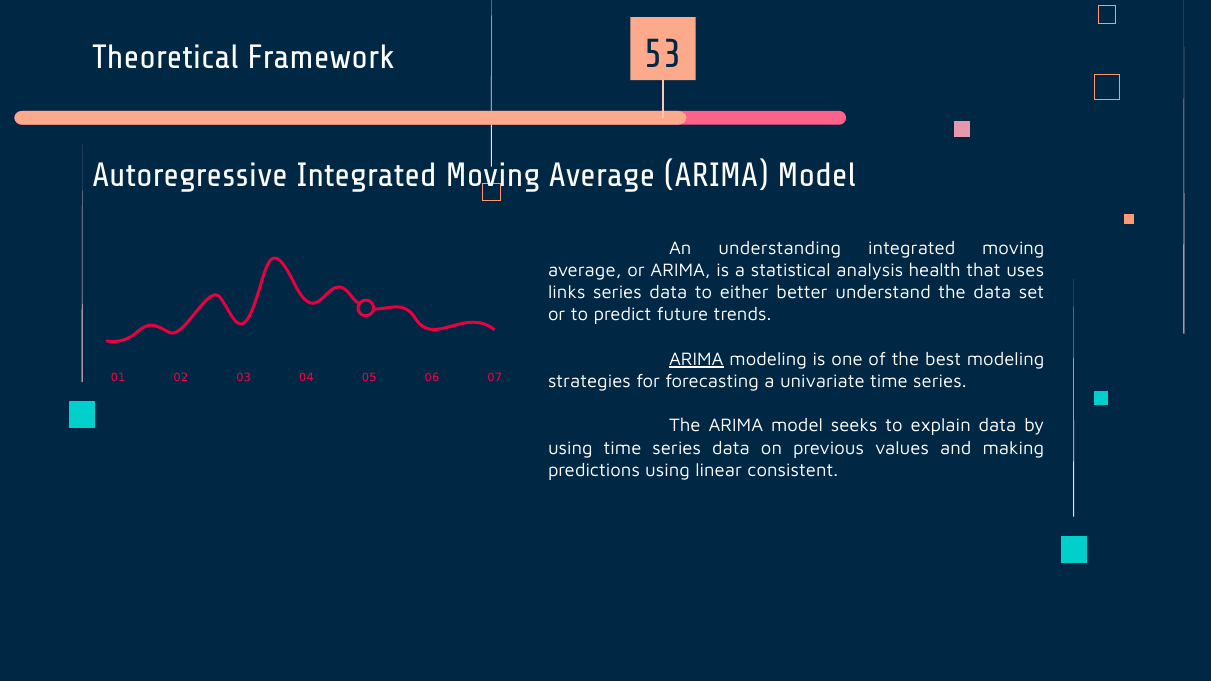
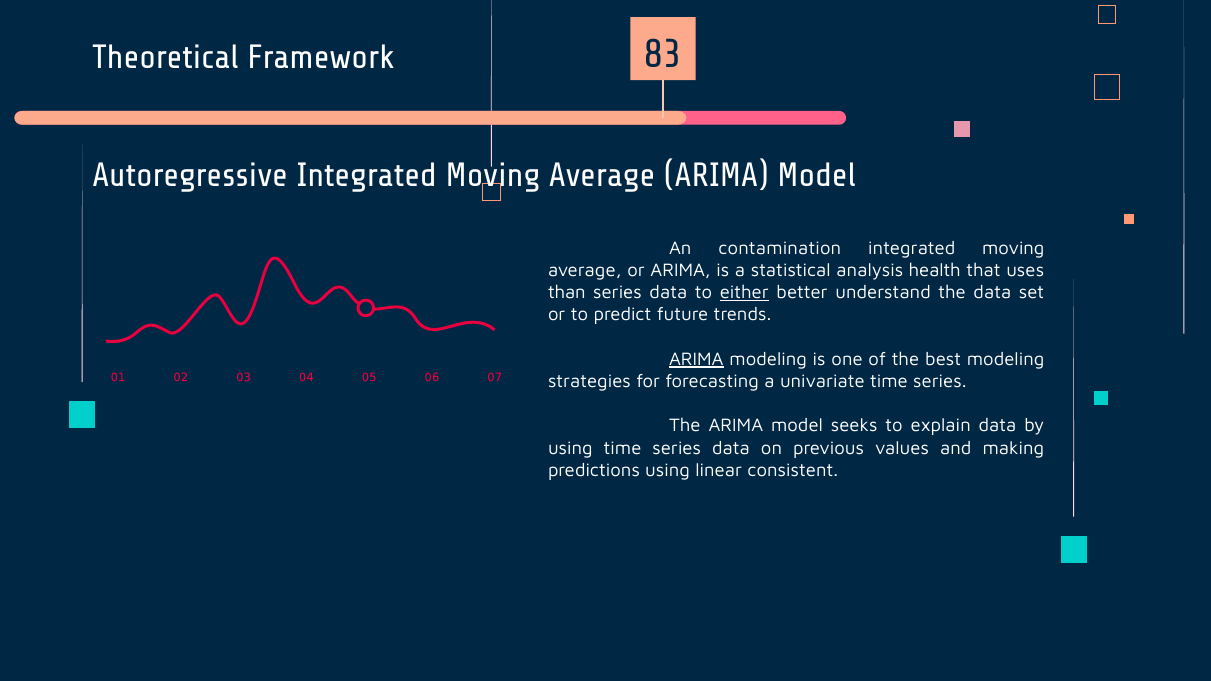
53: 53 -> 83
understanding: understanding -> contamination
links: links -> than
either underline: none -> present
